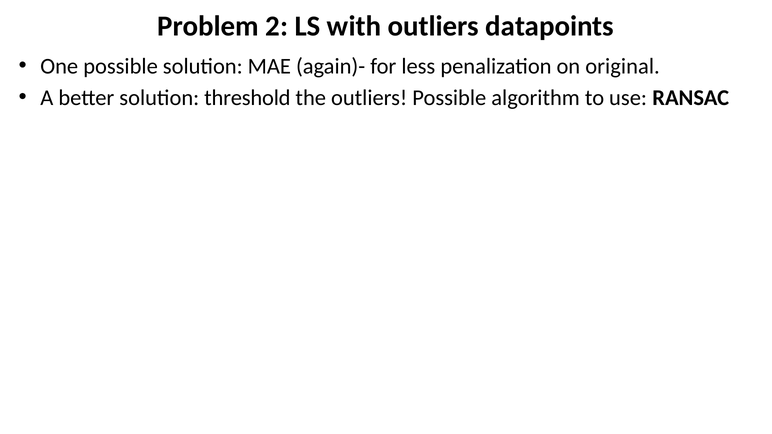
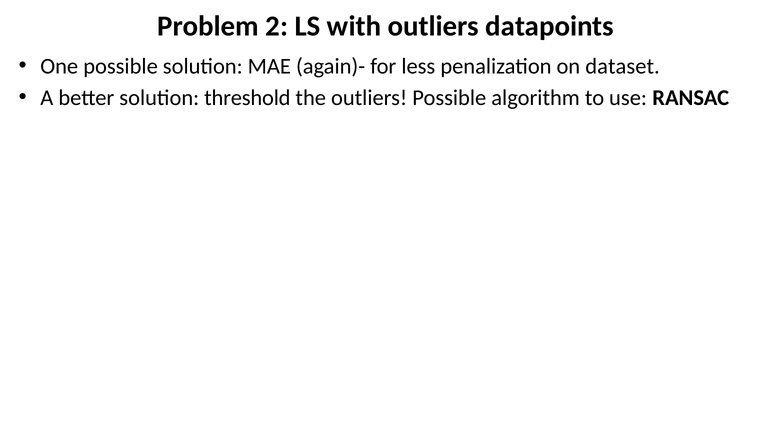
original: original -> dataset
